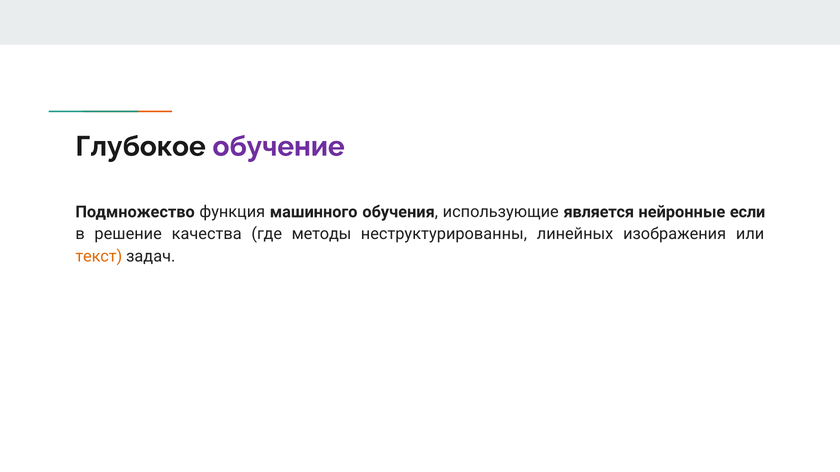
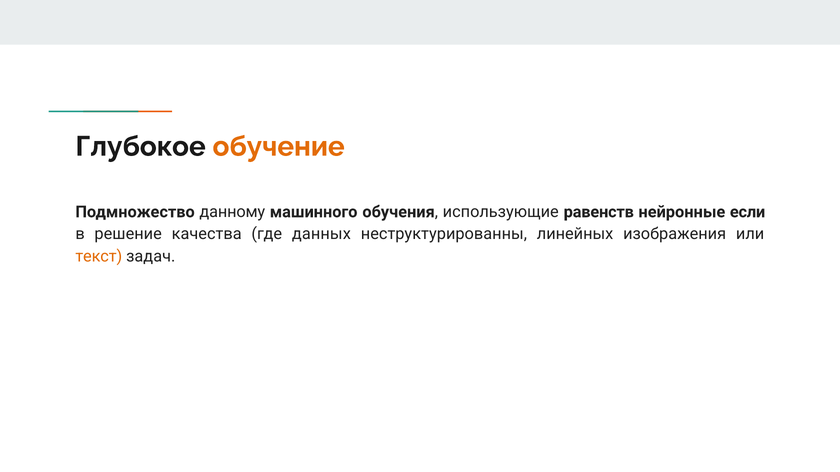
обучение colour: purple -> orange
функция: функция -> данному
является: является -> равенств
методы: методы -> данных
